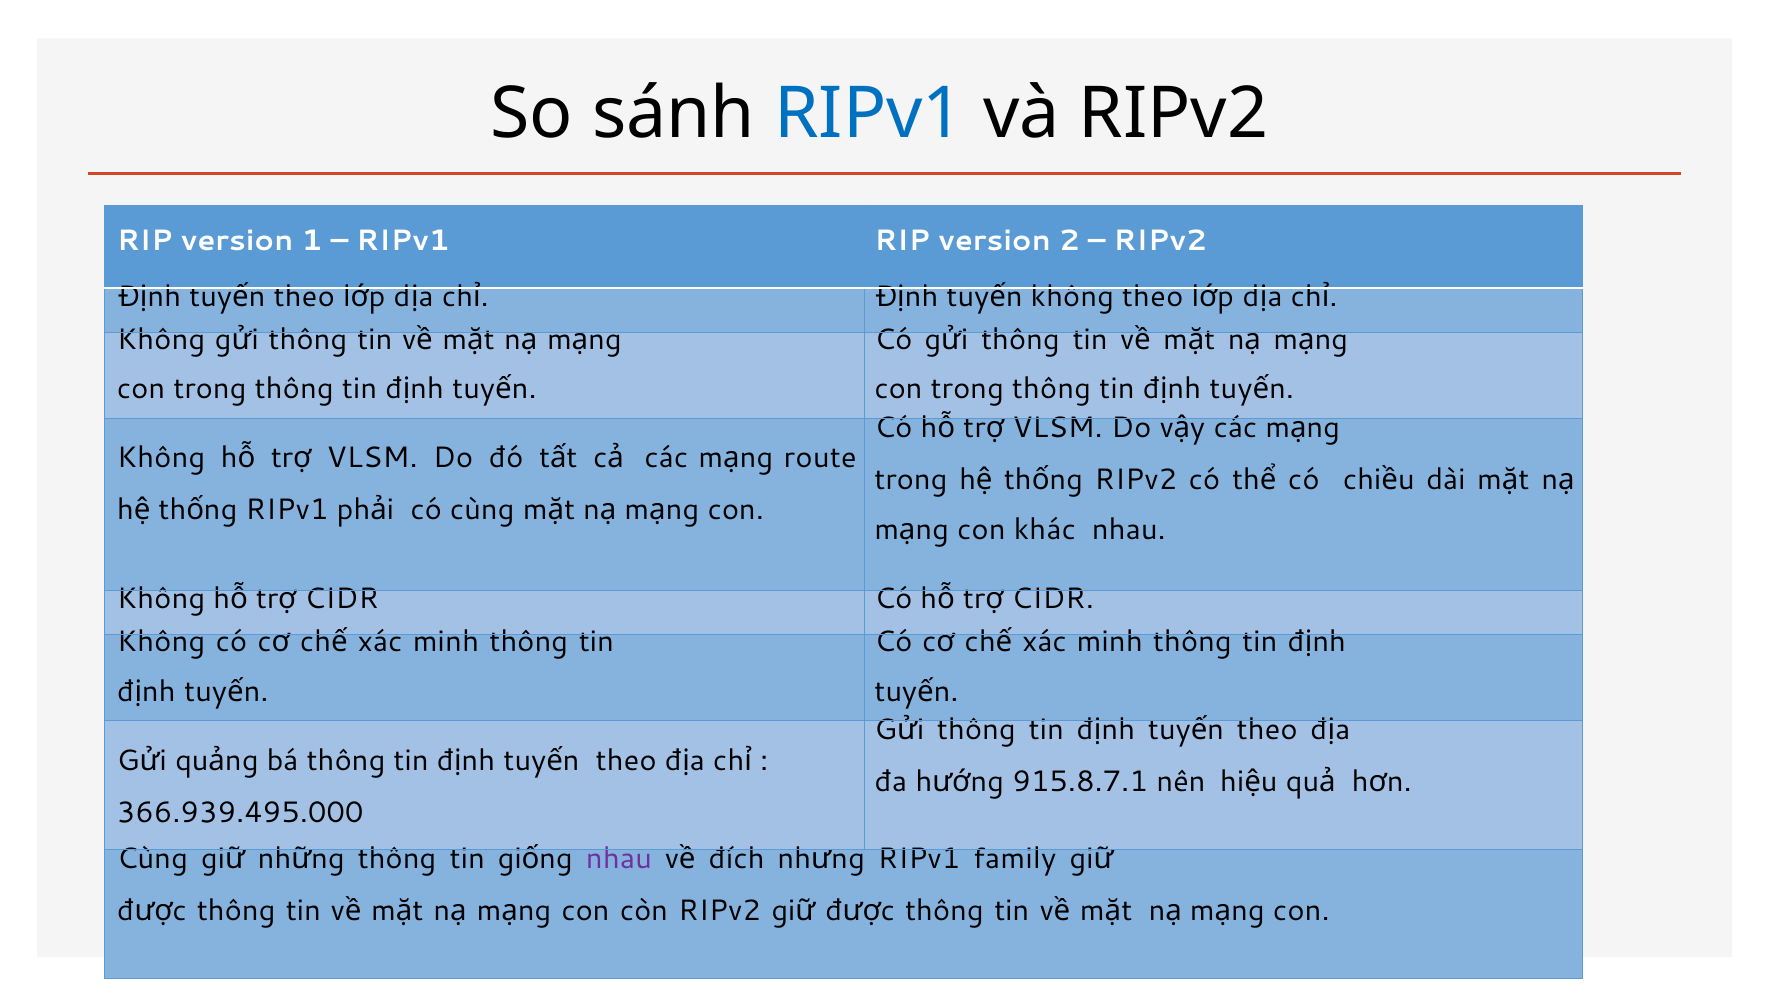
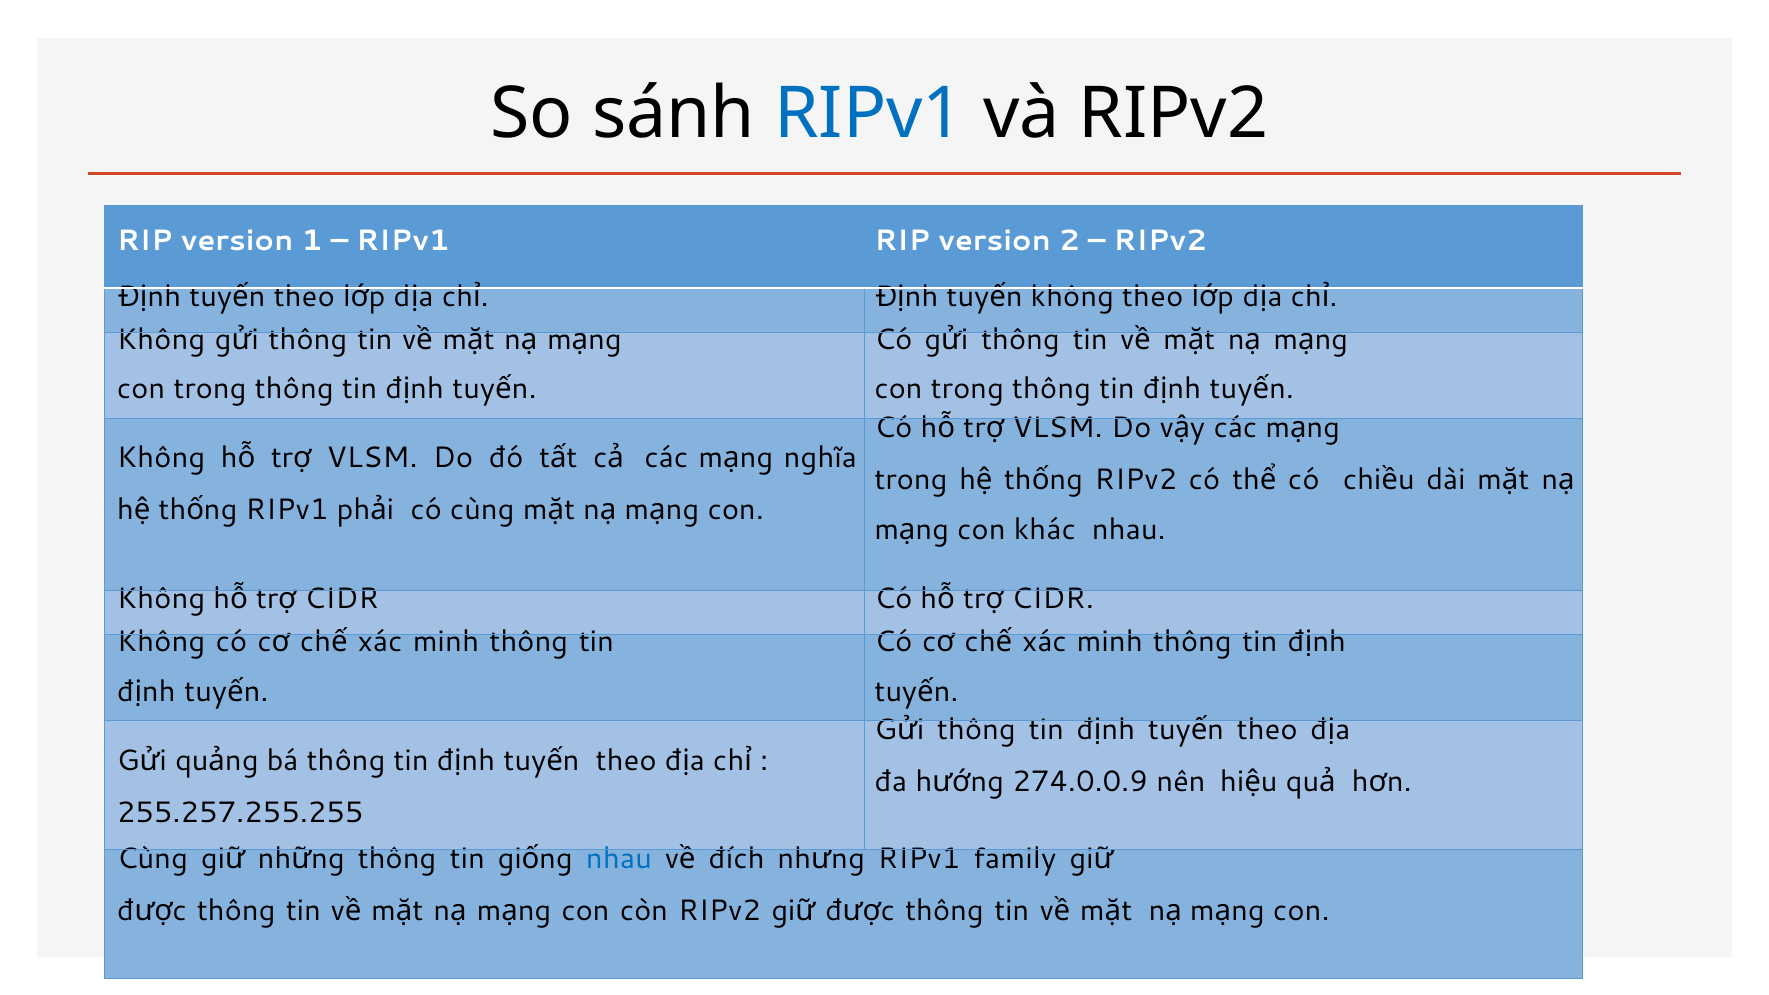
route: route -> nghĩa
915.8.7.1: 915.8.7.1 -> 274.0.0.9
366.939.495.000: 366.939.495.000 -> 255.257.255.255
nhau at (619, 858) colour: purple -> blue
